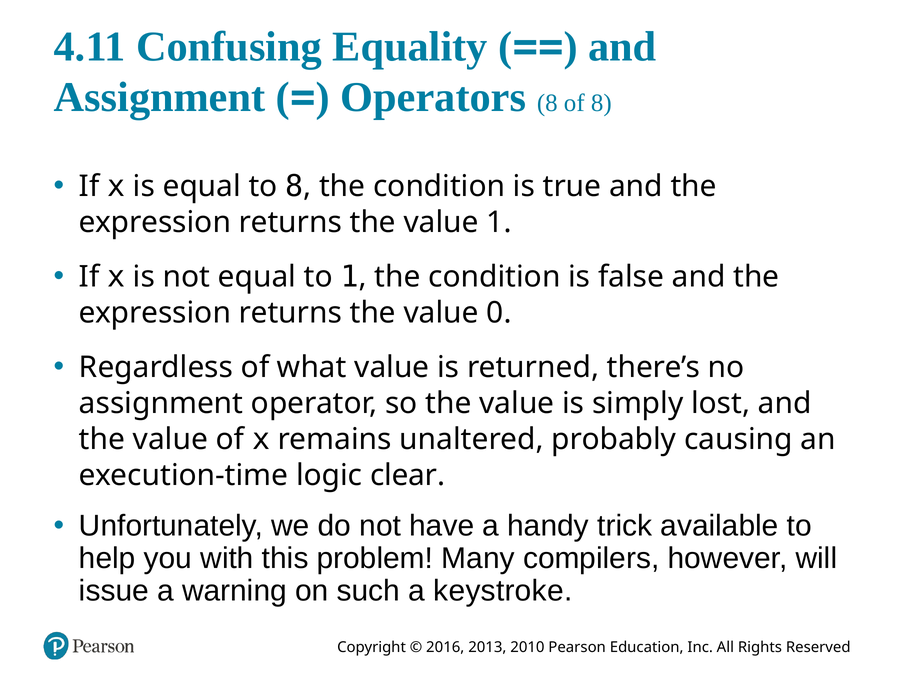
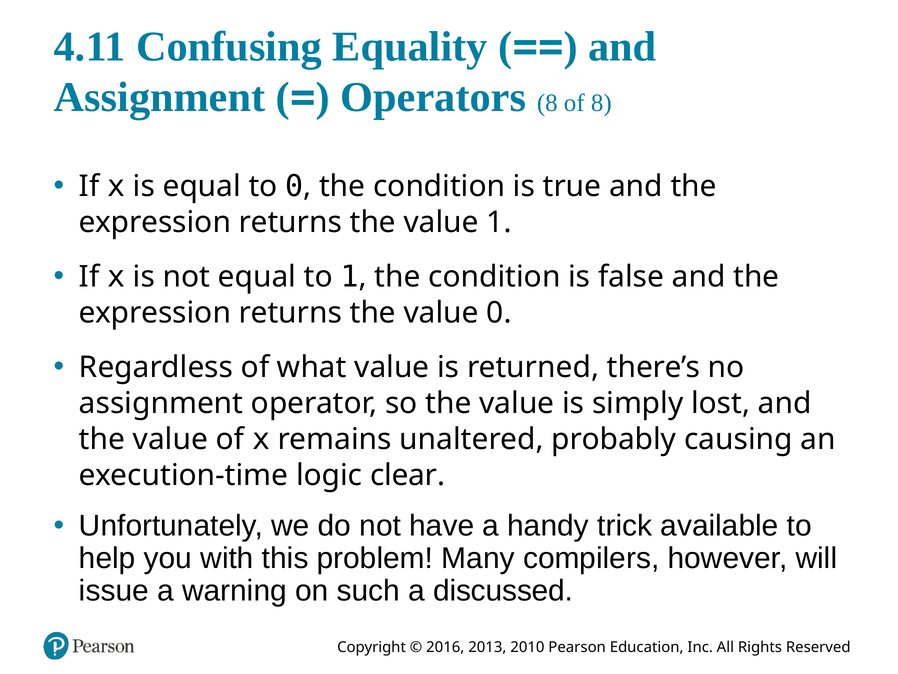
to 8: 8 -> 0
keystroke: keystroke -> discussed
